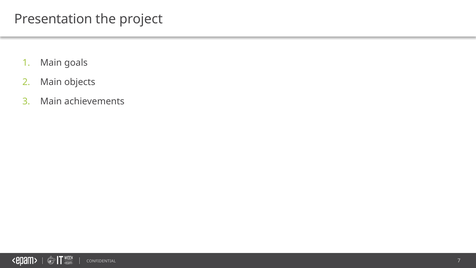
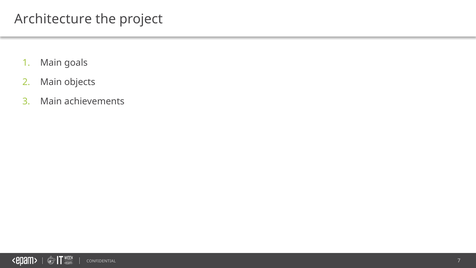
Presentation: Presentation -> Architecture
